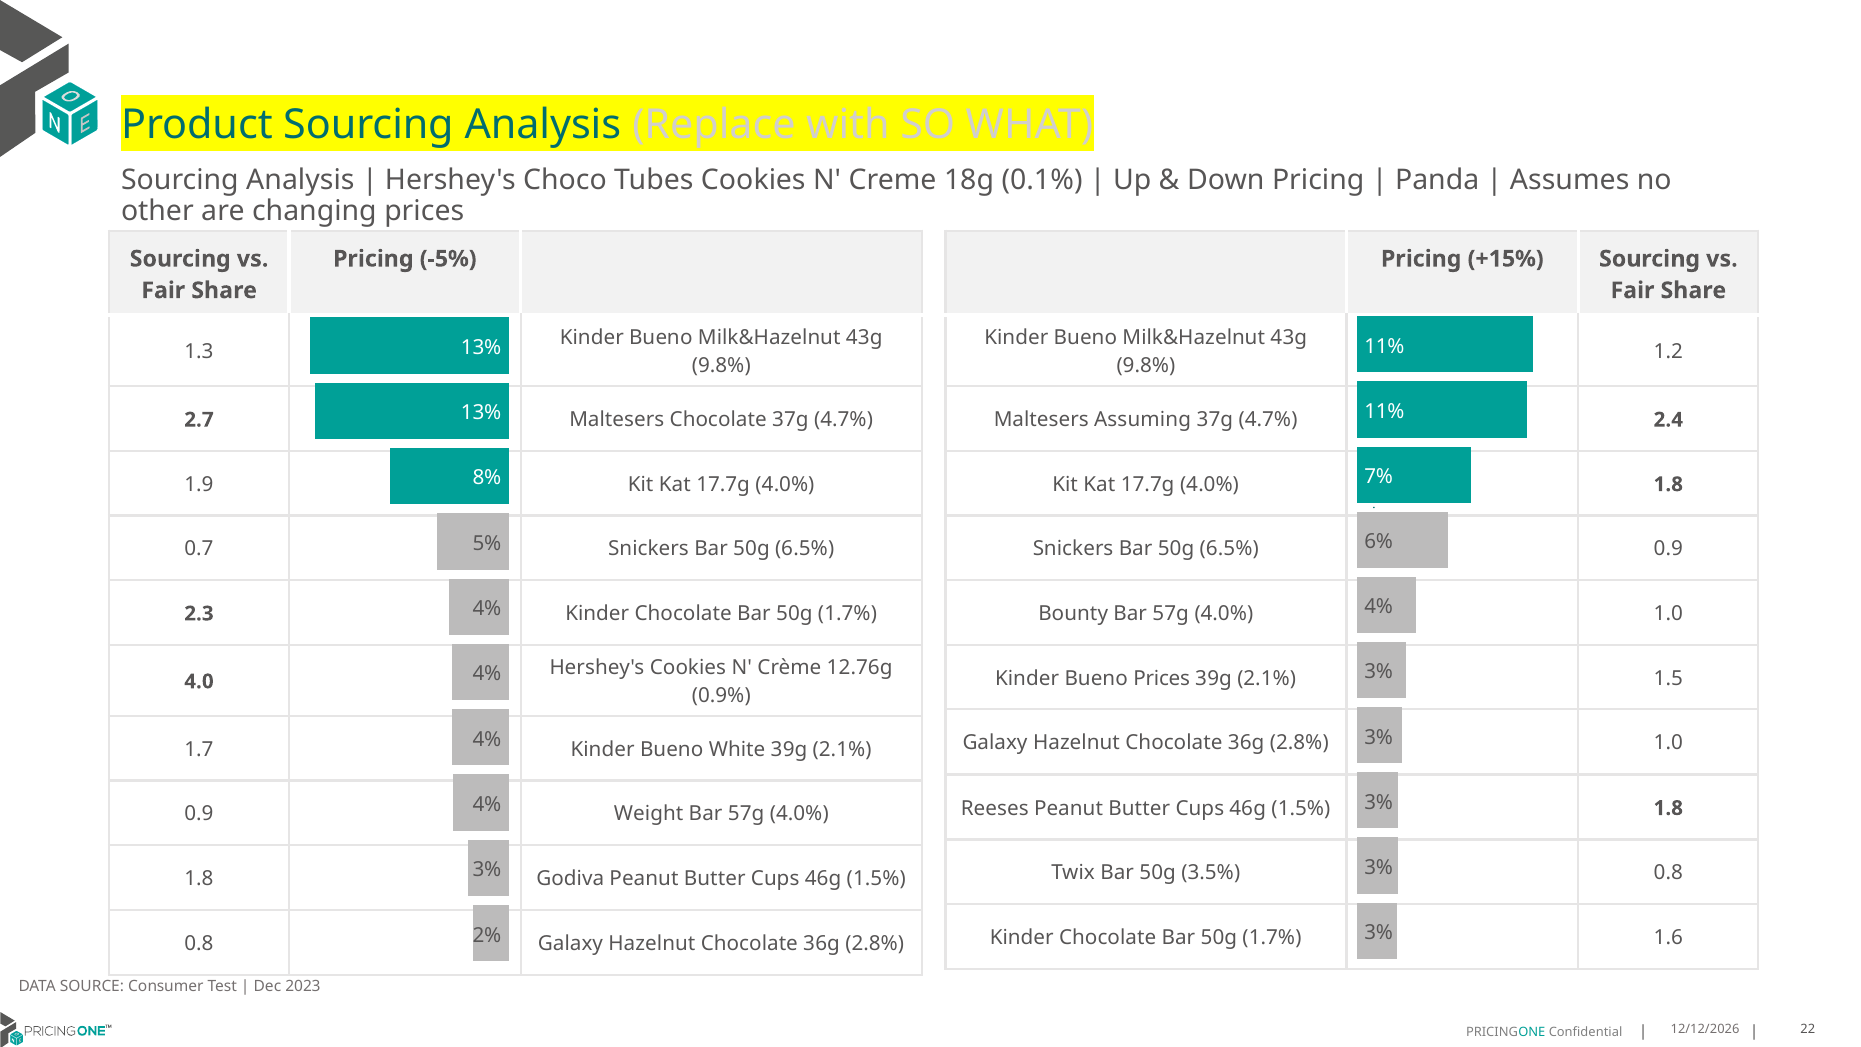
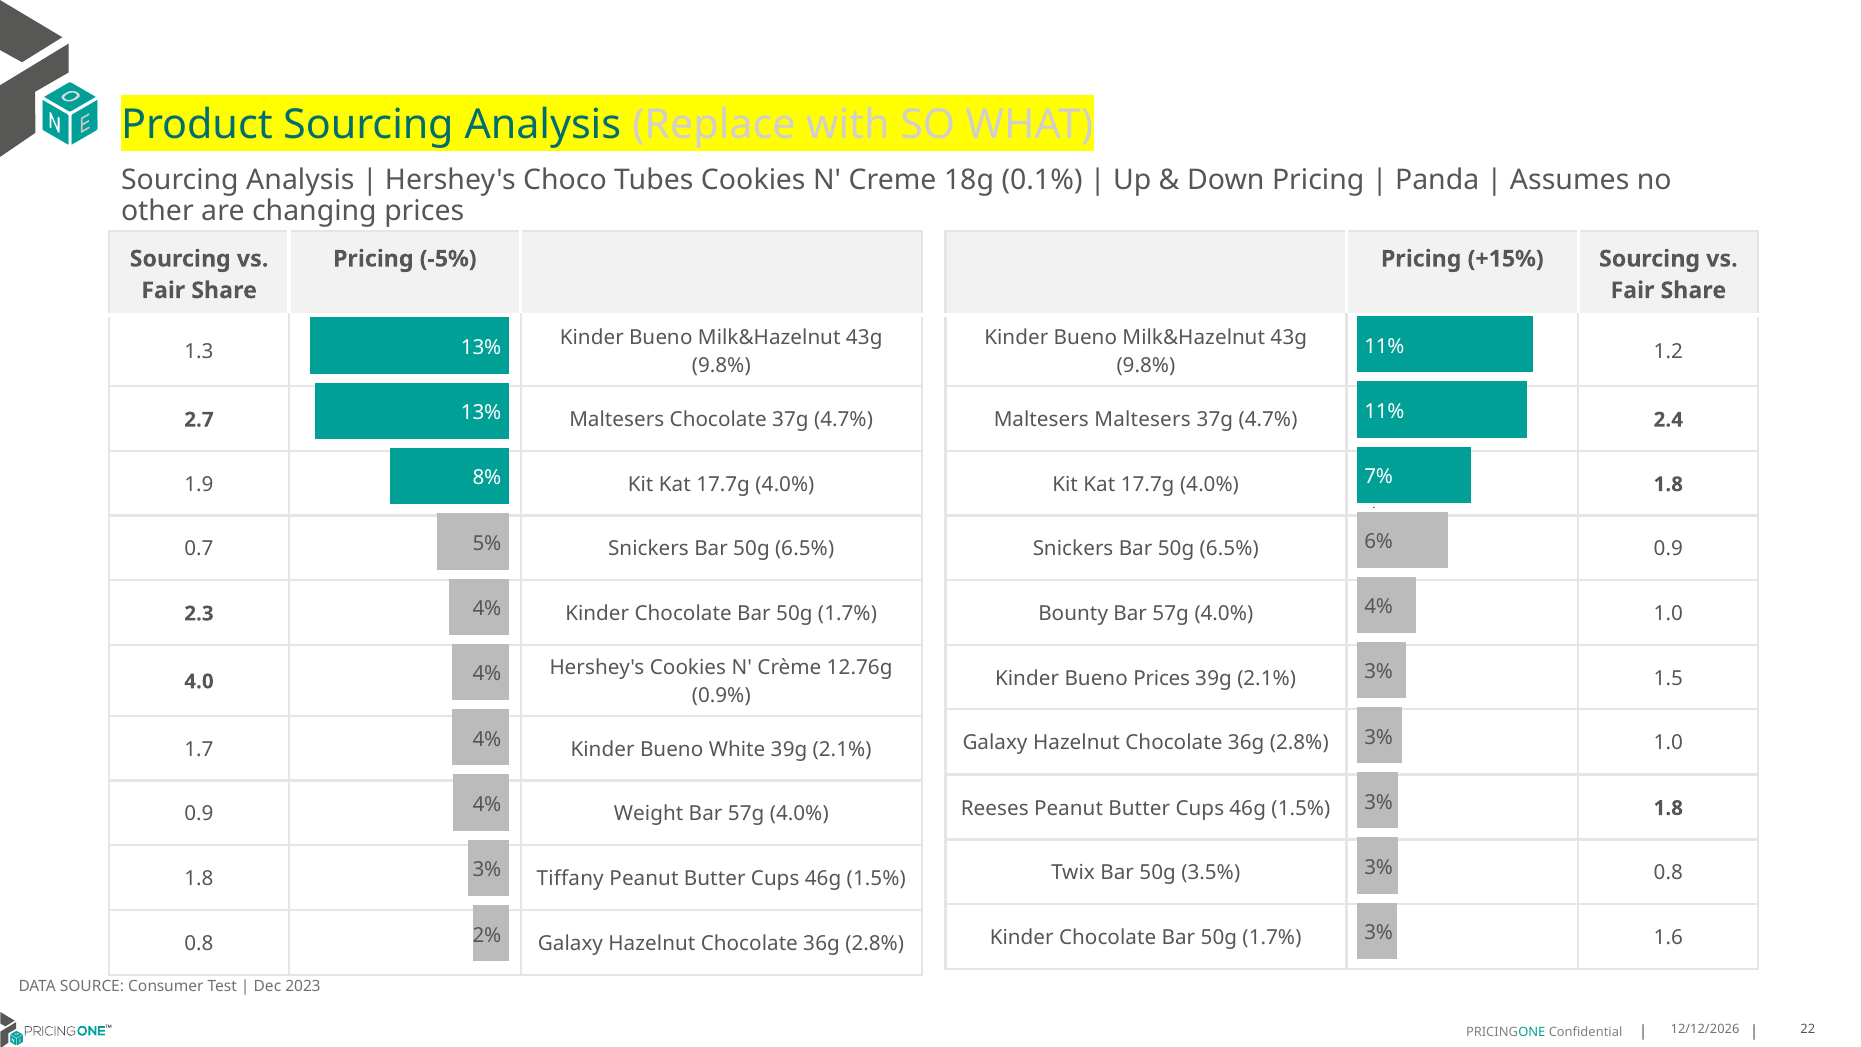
Maltesers Assuming: Assuming -> Maltesers
Godiva: Godiva -> Tiffany
